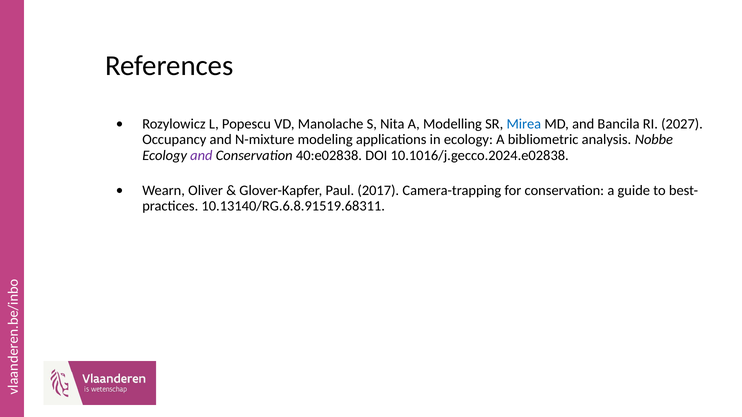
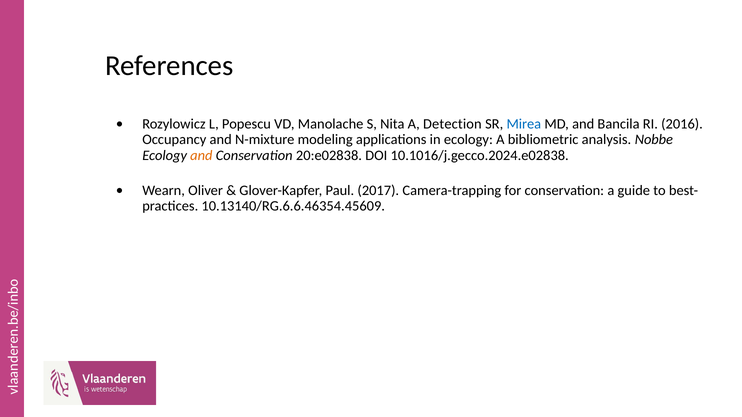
Modelling: Modelling -> Detection
2027: 2027 -> 2016
and at (201, 155) colour: purple -> orange
40:e02838: 40:e02838 -> 20:e02838
10.13140/RG.6.8.91519.68311: 10.13140/RG.6.8.91519.68311 -> 10.13140/RG.6.6.46354.45609
